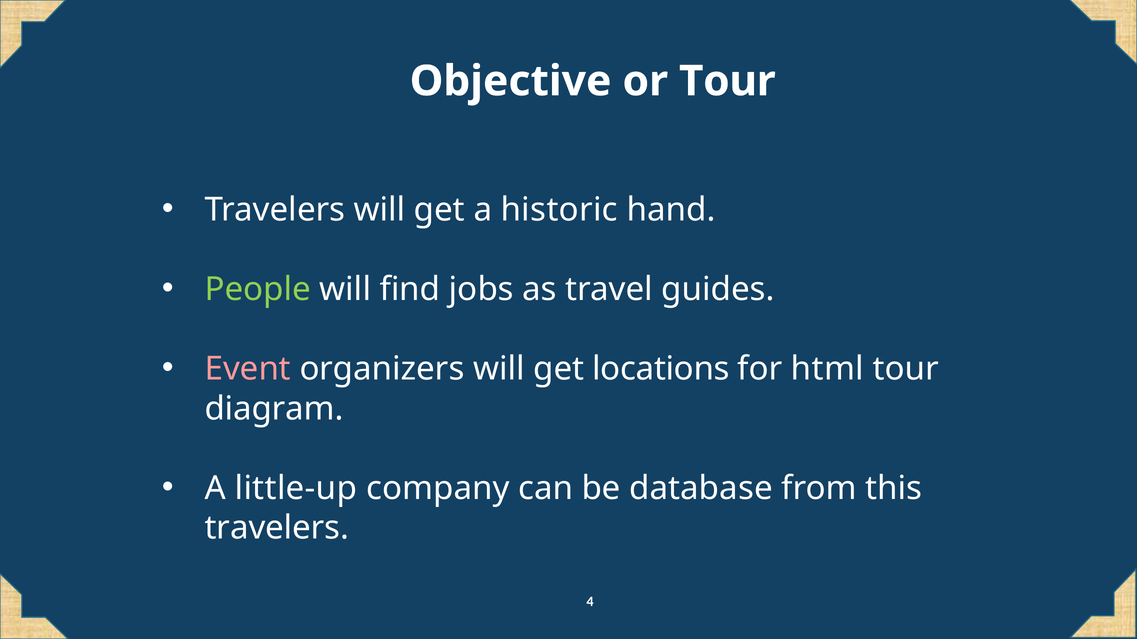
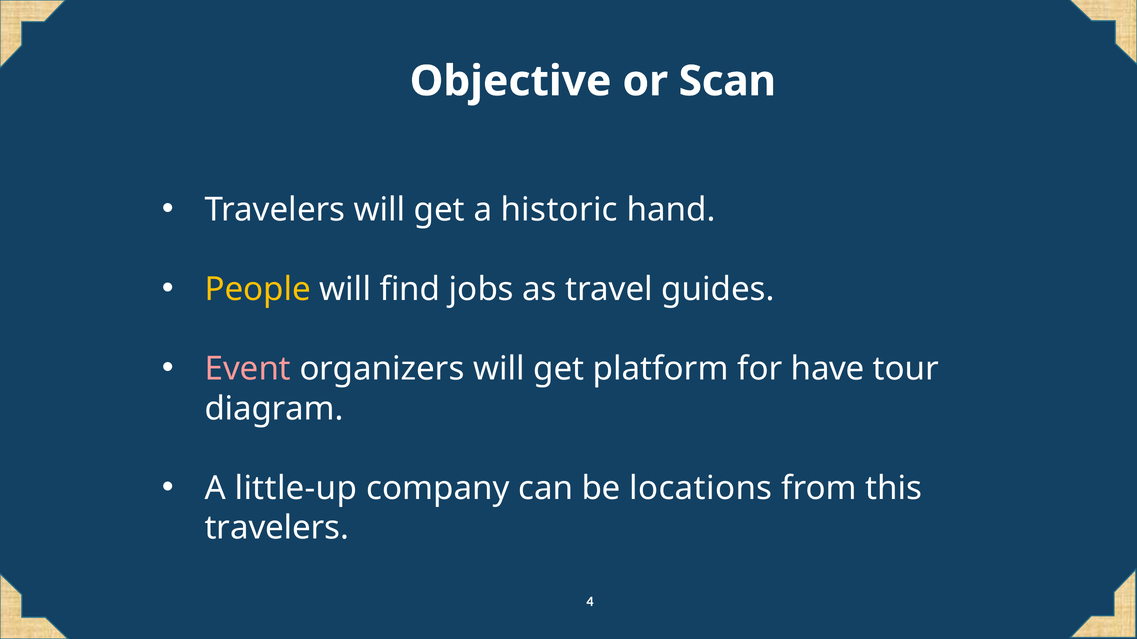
or Tour: Tour -> Scan
People colour: light green -> yellow
locations: locations -> platform
html: html -> have
database: database -> locations
